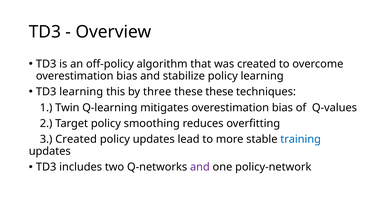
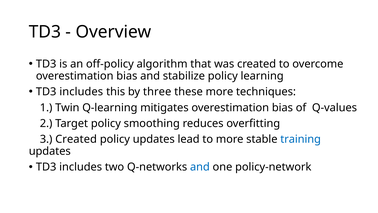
learning at (81, 92): learning -> includes
these these: these -> more
and at (200, 167) colour: purple -> blue
